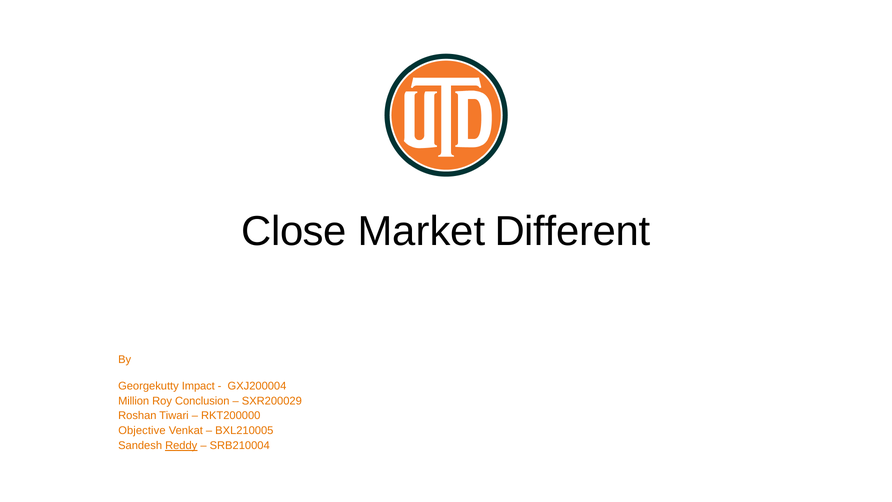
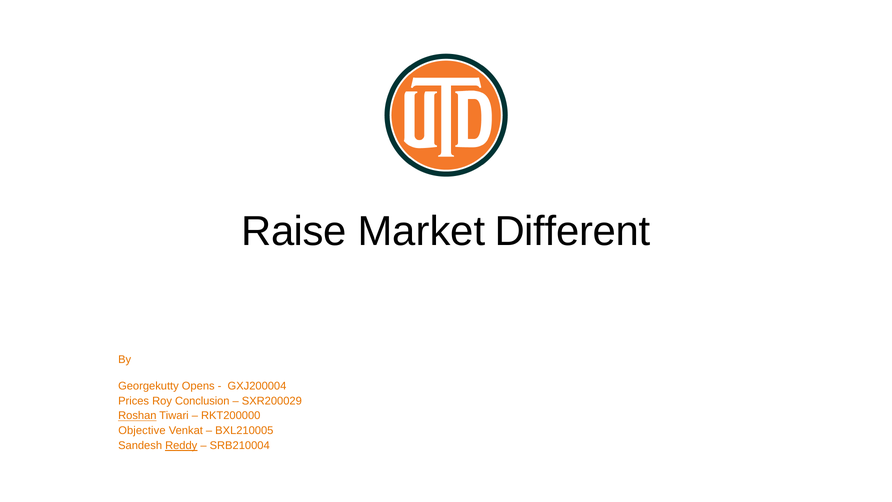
Close: Close -> Raise
Impact: Impact -> Opens
Million: Million -> Prices
Roshan underline: none -> present
